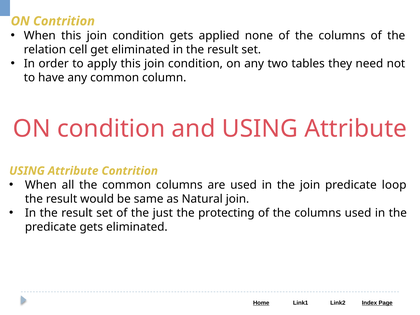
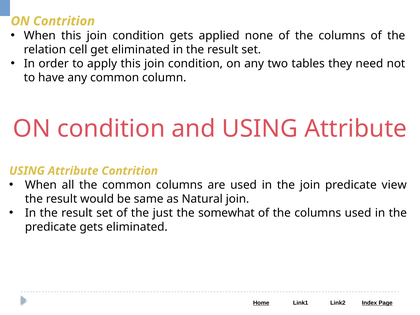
loop: loop -> view
protecting: protecting -> somewhat
